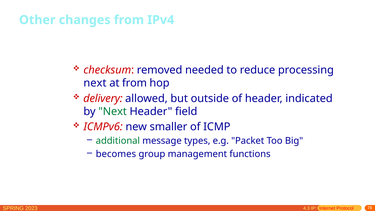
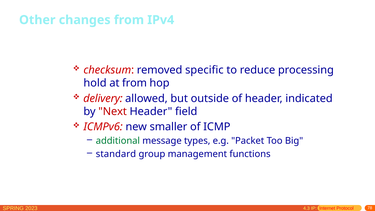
needed: needed -> specific
next at (95, 83): next -> hold
Next at (113, 112) colour: green -> red
becomes: becomes -> standard
